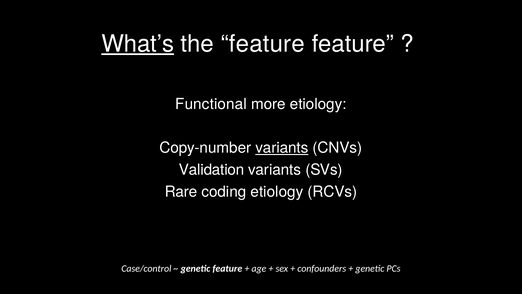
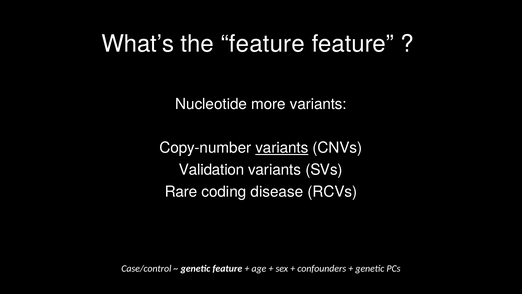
What’s underline: present -> none
Functional: Functional -> Nucleotide
more etiology: etiology -> variants
coding etiology: etiology -> disease
